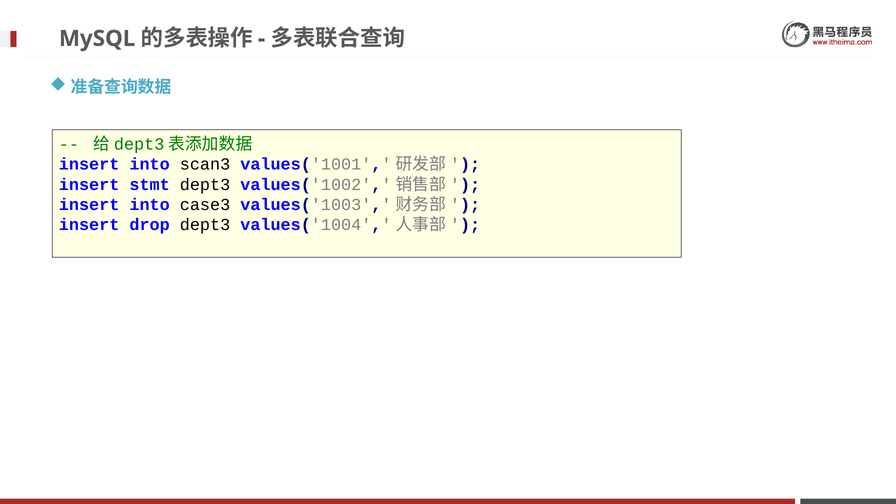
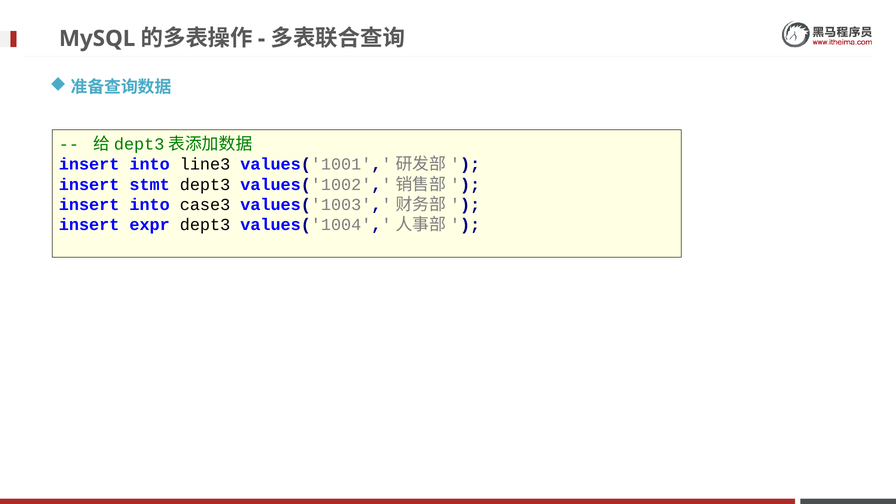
scan3: scan3 -> line3
drop: drop -> expr
